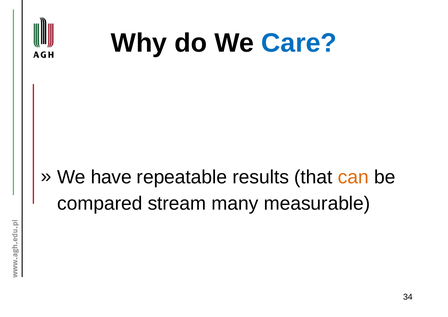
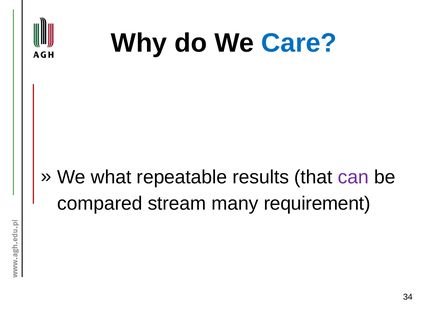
have: have -> what
can colour: orange -> purple
measurable: measurable -> requirement
